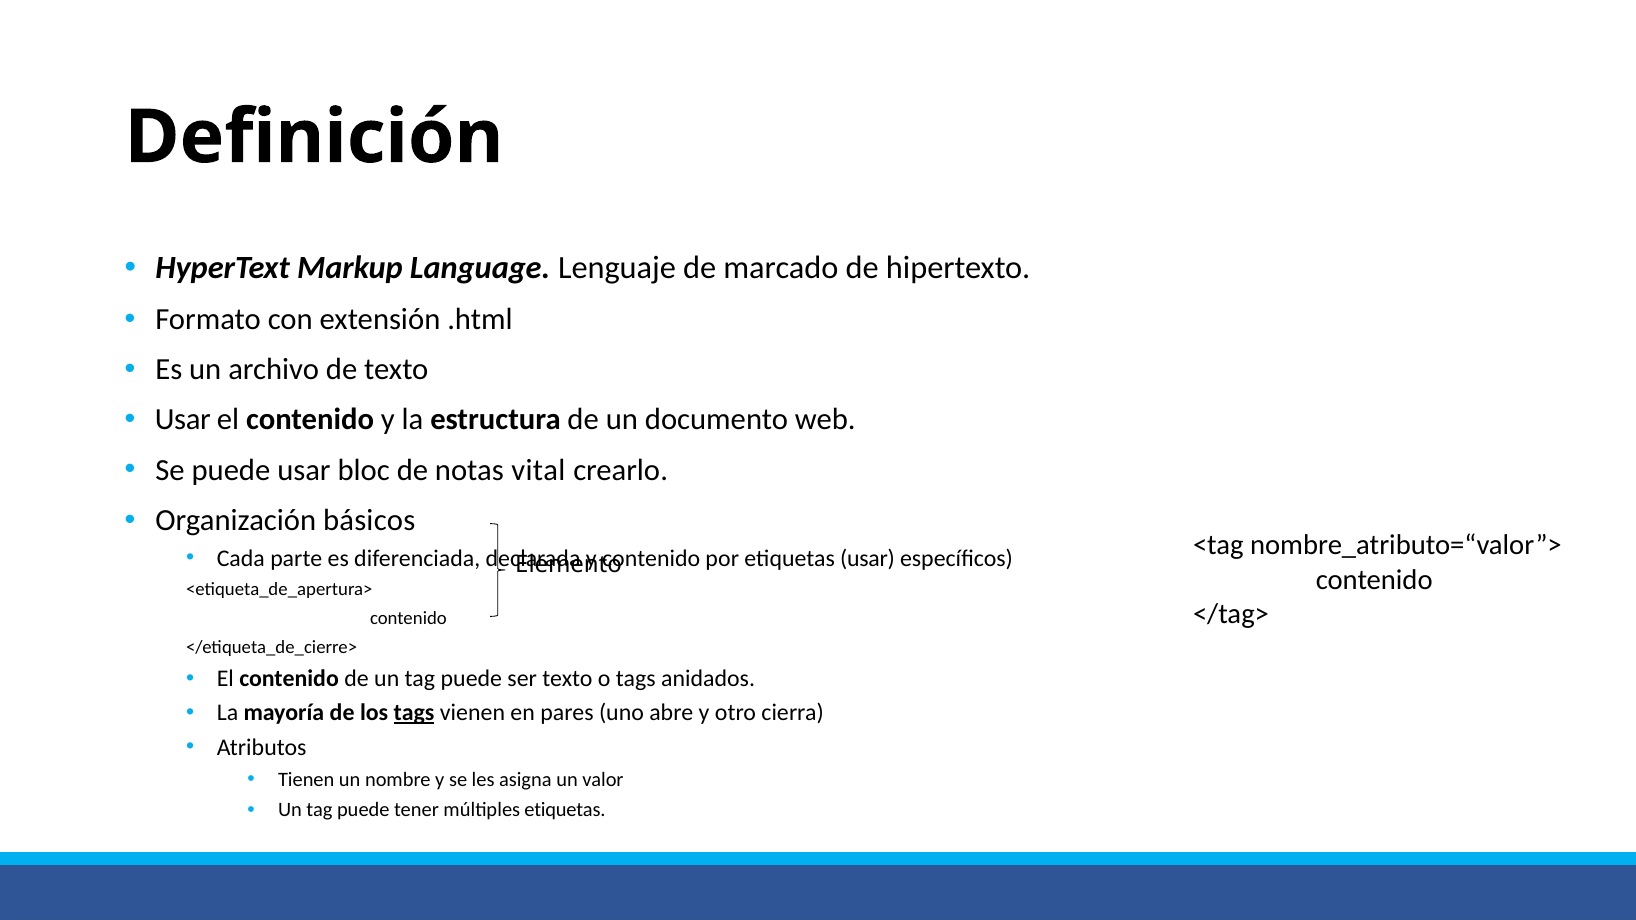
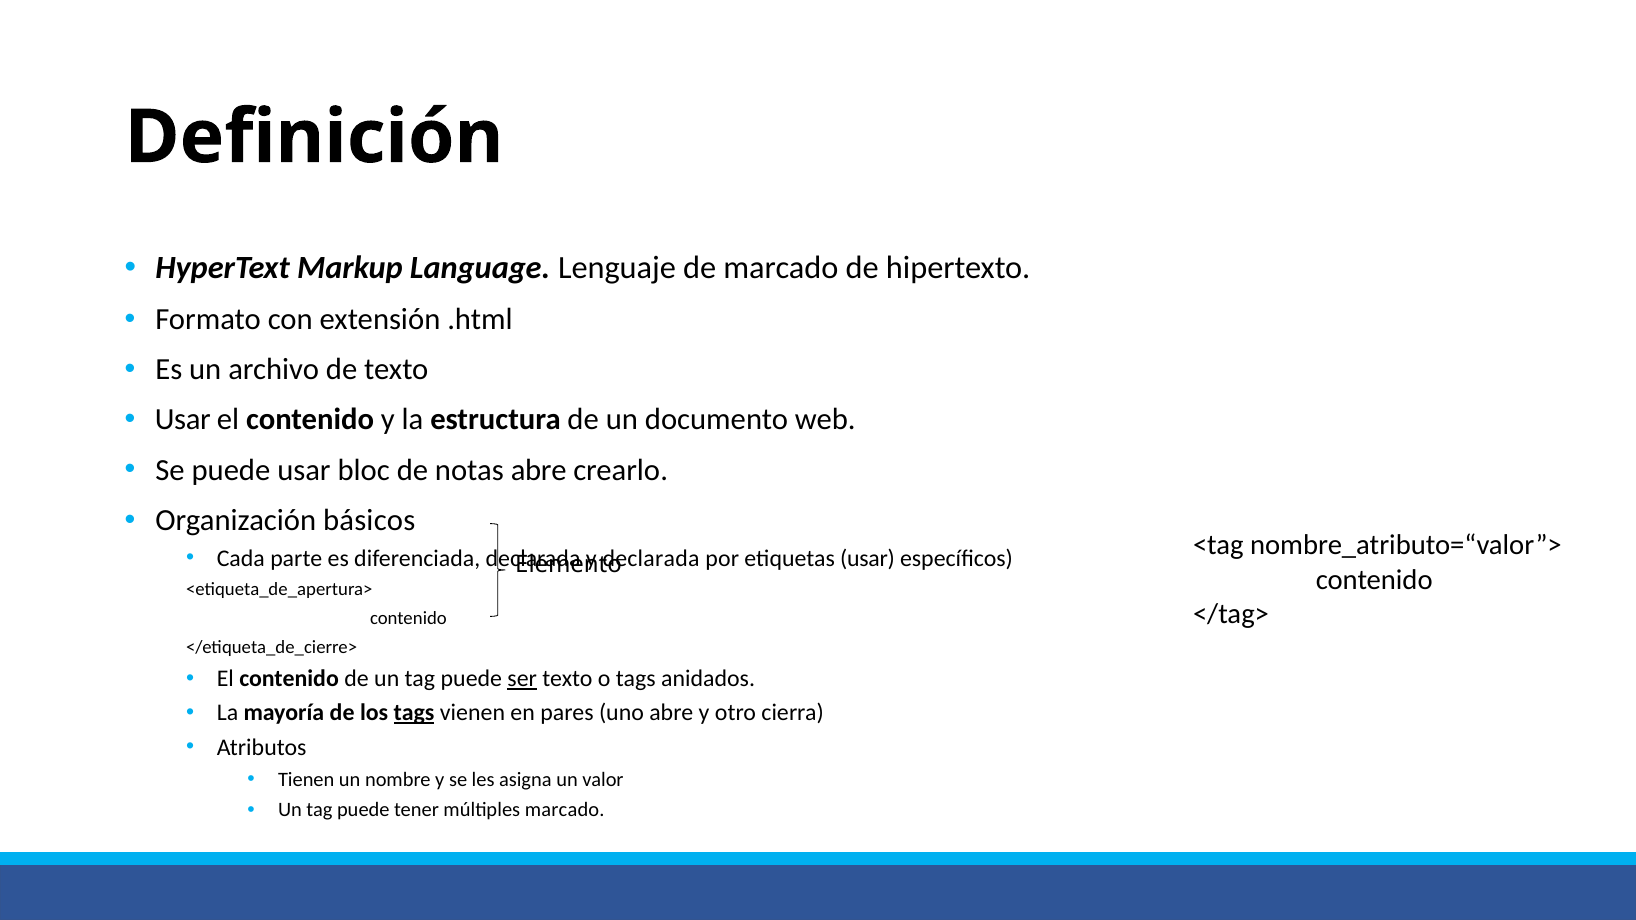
notas vital: vital -> abre
contenido at (651, 558): contenido -> declarada
ser underline: none -> present
múltiples etiquetas: etiquetas -> marcado
